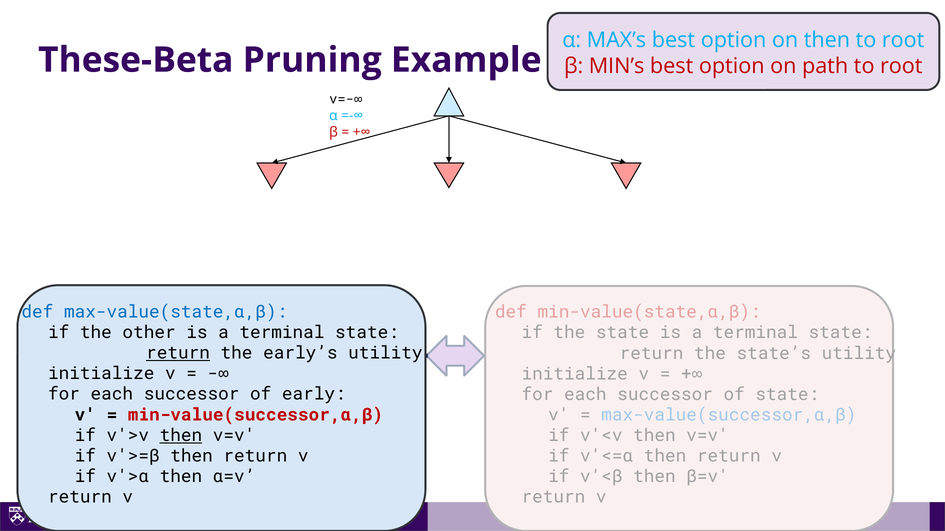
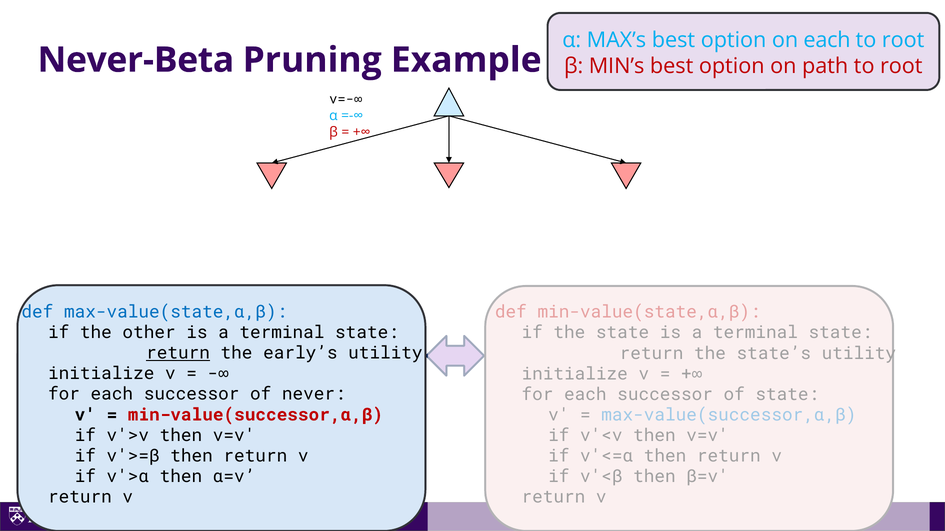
on then: then -> each
These-Beta: These-Beta -> Never-Beta
early: early -> never
then at (181, 436) underline: present -> none
